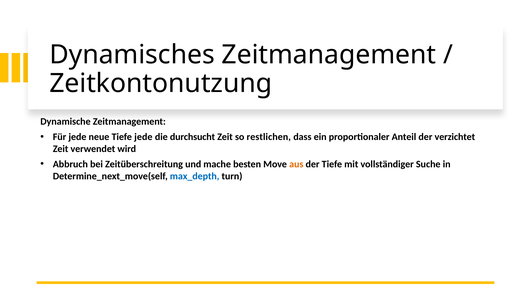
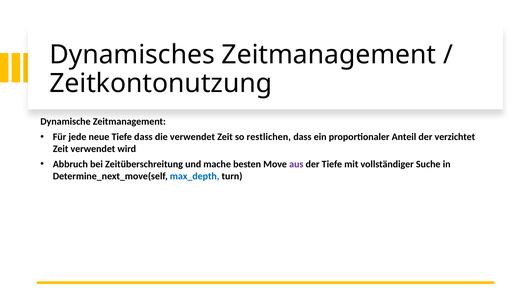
Tiefe jede: jede -> dass
die durchsucht: durchsucht -> verwendet
aus colour: orange -> purple
